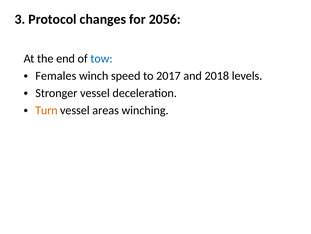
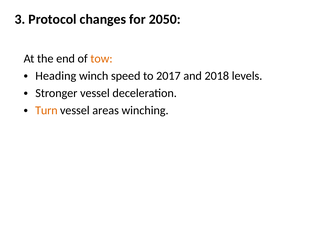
2056: 2056 -> 2050
tow colour: blue -> orange
Females: Females -> Heading
